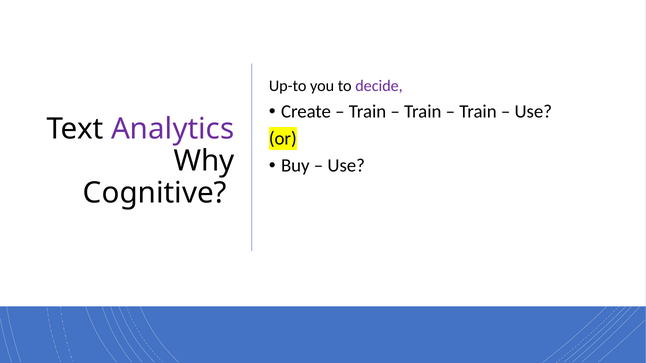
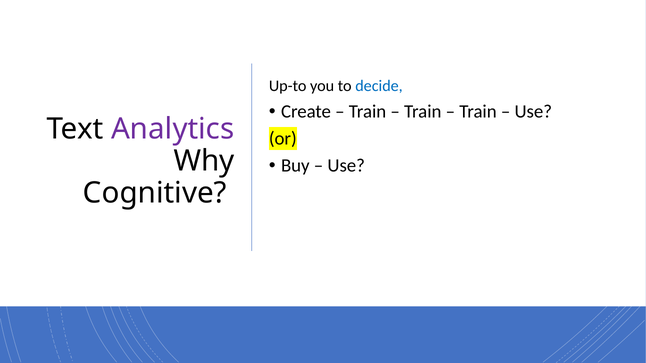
decide colour: purple -> blue
